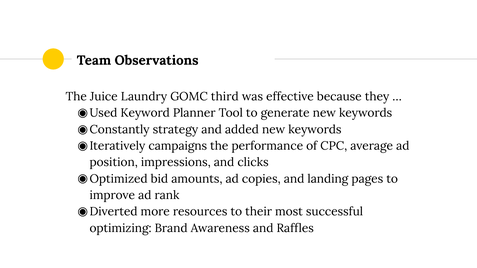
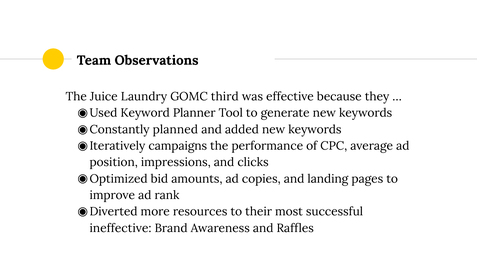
strategy: strategy -> planned
optimizing: optimizing -> ineffective
